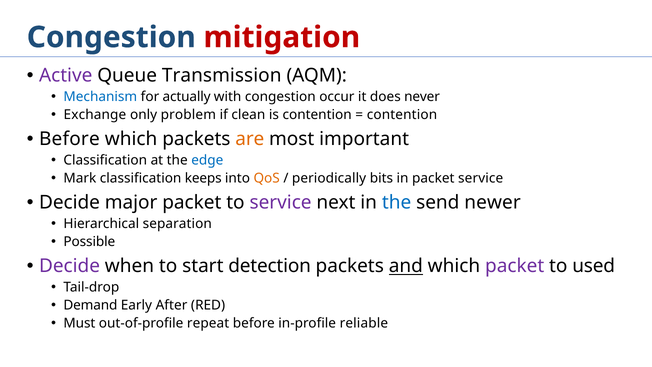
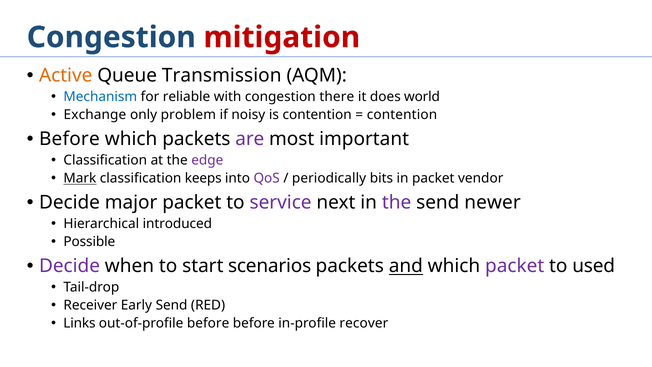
Active colour: purple -> orange
actually: actually -> reliable
occur: occur -> there
never: never -> world
clean: clean -> noisy
are colour: orange -> purple
edge colour: blue -> purple
Mark underline: none -> present
QoS colour: orange -> purple
packet service: service -> vendor
the at (397, 203) colour: blue -> purple
separation: separation -> introduced
detection: detection -> scenarios
Demand: Demand -> Receiver
Early After: After -> Send
Must: Must -> Links
out-of-profile repeat: repeat -> before
reliable: reliable -> recover
